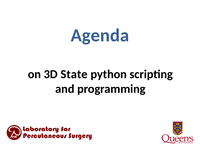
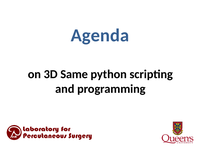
State: State -> Same
